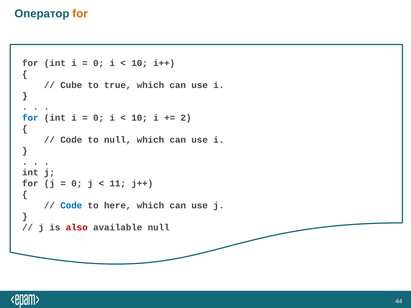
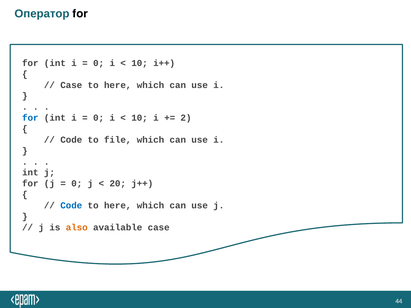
for at (80, 14) colour: orange -> black
Cube at (71, 85): Cube -> Case
true at (118, 85): true -> here
to null: null -> file
11: 11 -> 20
also colour: red -> orange
available null: null -> case
